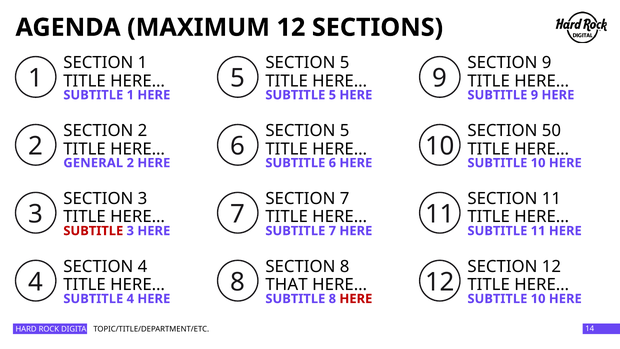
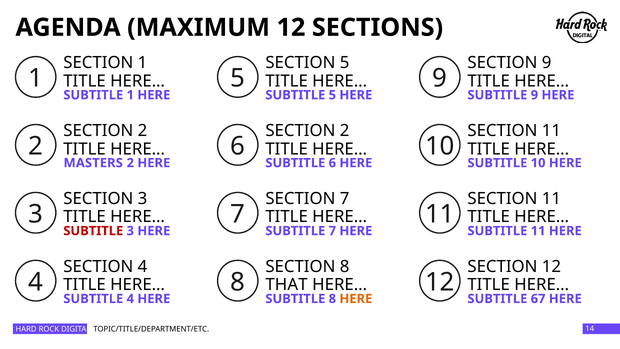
5 at (345, 131): 5 -> 2
50 at (551, 131): 50 -> 11
GENERAL: GENERAL -> MASTERS
HERE at (356, 299) colour: red -> orange
10 at (538, 299): 10 -> 67
